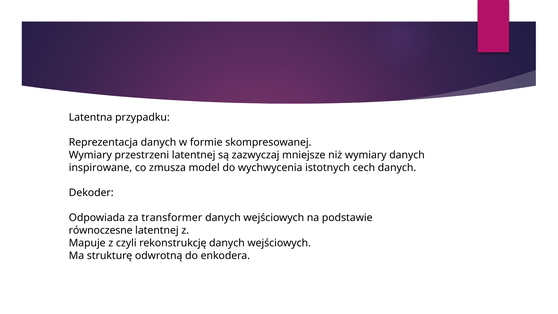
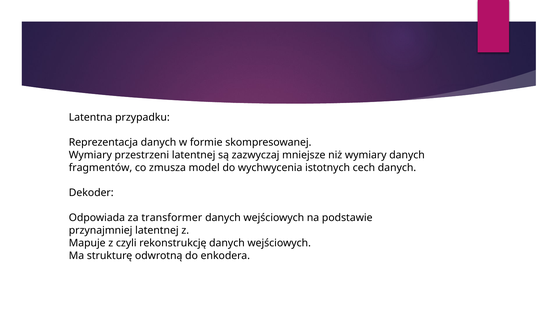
inspirowane: inspirowane -> fragmentów
równoczesne: równoczesne -> przynajmniej
